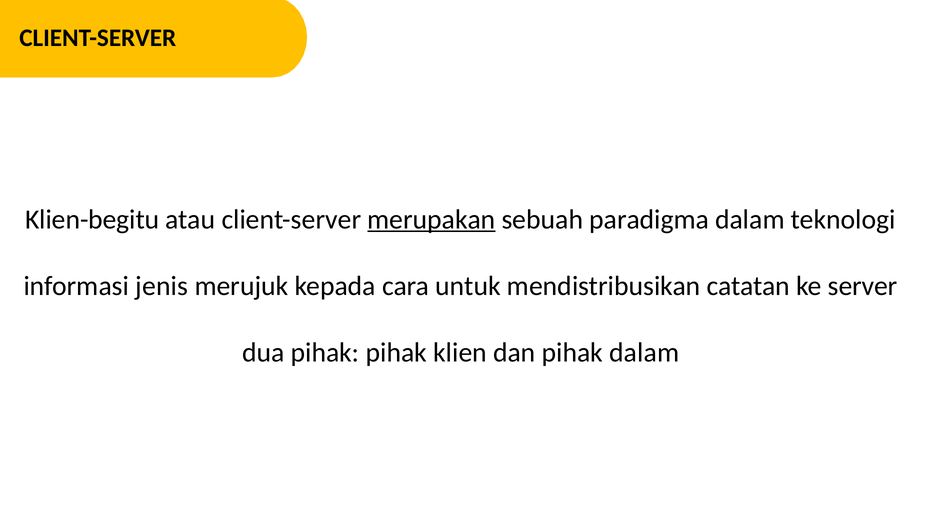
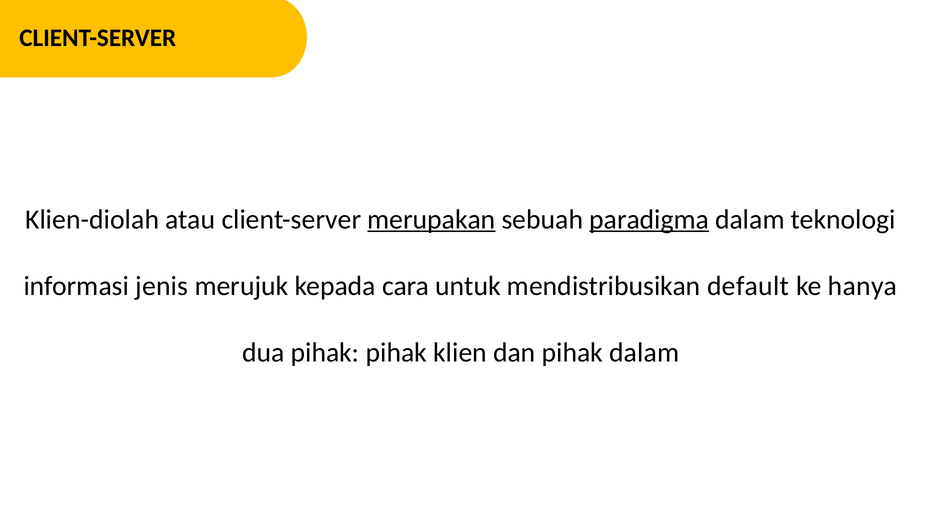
Klien-begitu: Klien-begitu -> Klien-diolah
paradigma underline: none -> present
catatan: catatan -> default
server: server -> hanya
